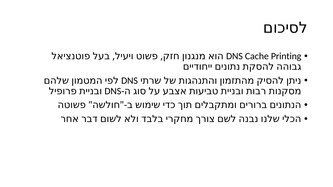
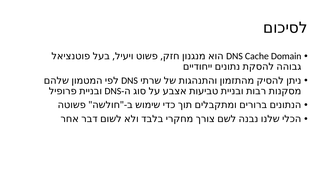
Printing: Printing -> Domain
